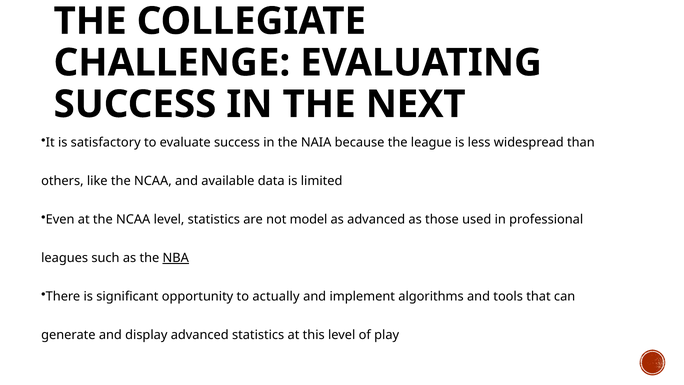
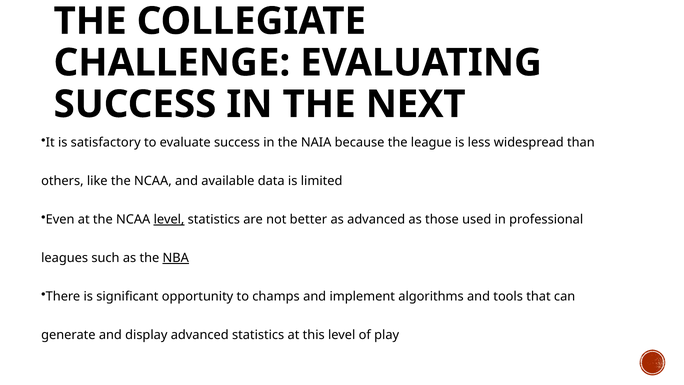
level at (169, 219) underline: none -> present
model: model -> better
actually: actually -> champs
